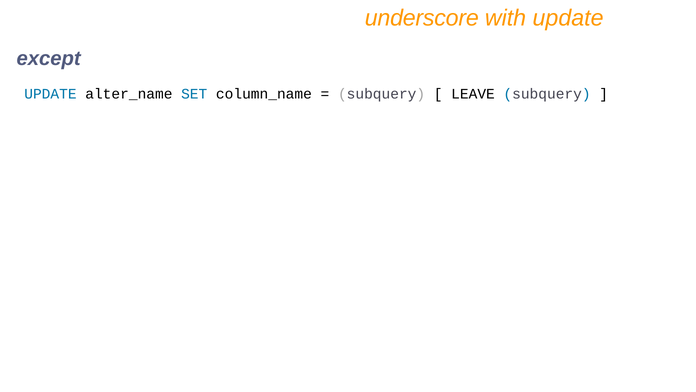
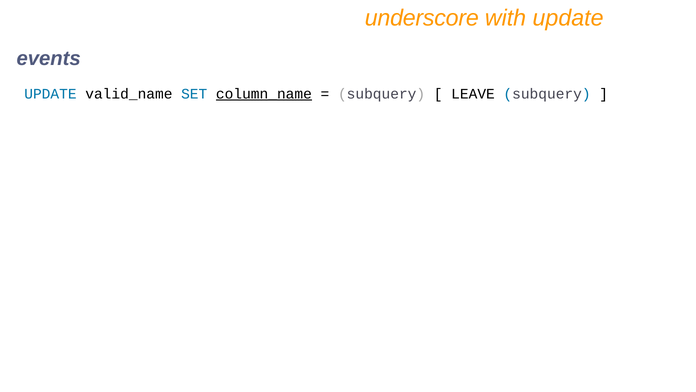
except: except -> events
alter_name: alter_name -> valid_name
column_name underline: none -> present
